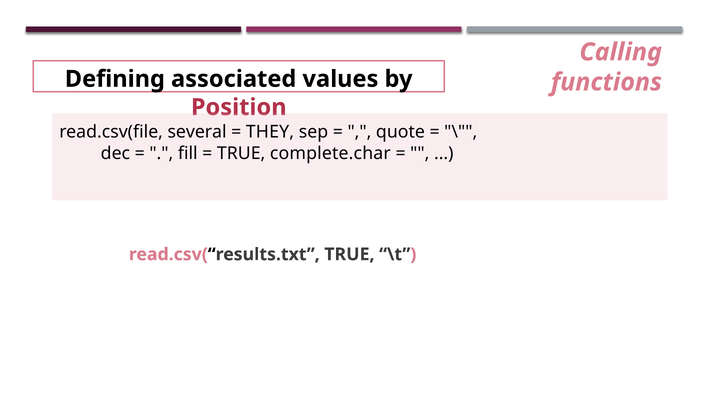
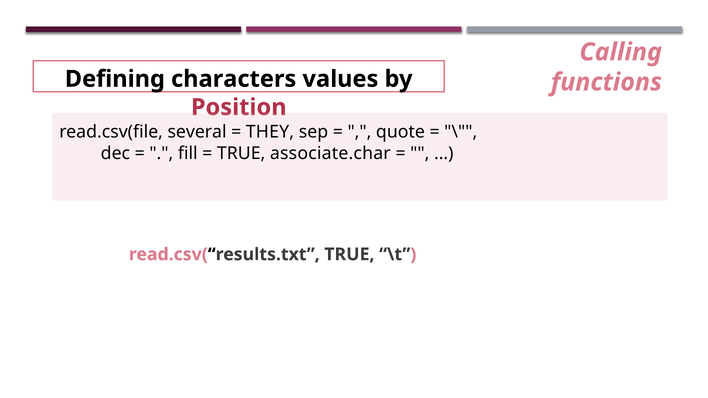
associated: associated -> characters
complete.char: complete.char -> associate.char
